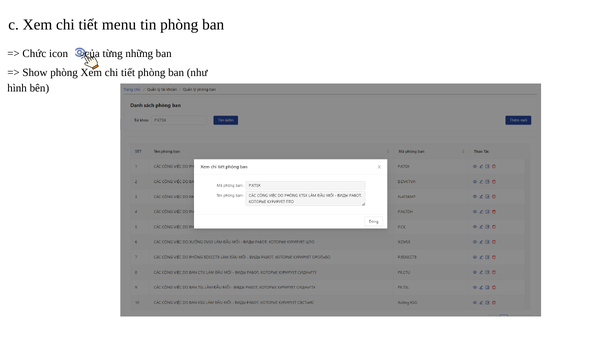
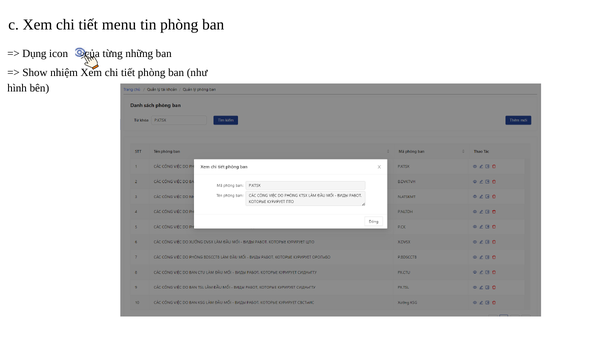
Chức: Chức -> Dụng
Show phòng: phòng -> nhiệm
